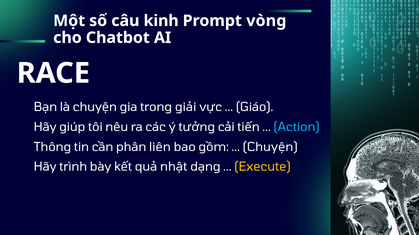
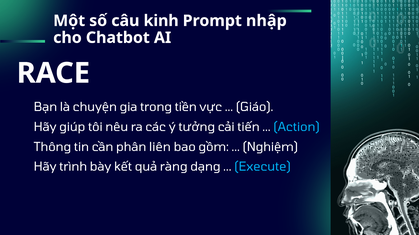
vòng: vòng -> nhập
giải: giải -> tiền
Chuyện at (270, 147): Chuyện -> Nghiệm
nhật: nhật -> ràng
Execute colour: yellow -> light blue
